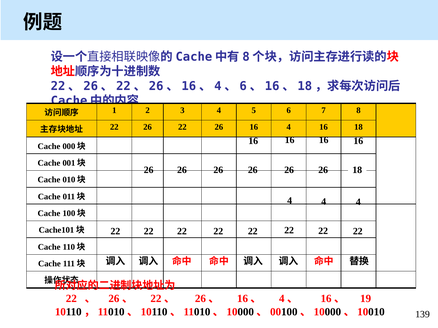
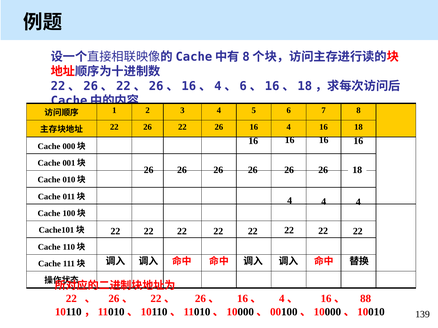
19: 19 -> 88
